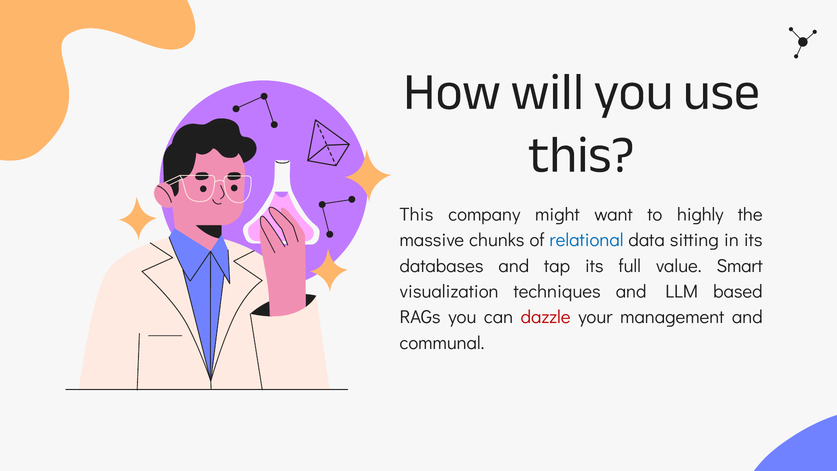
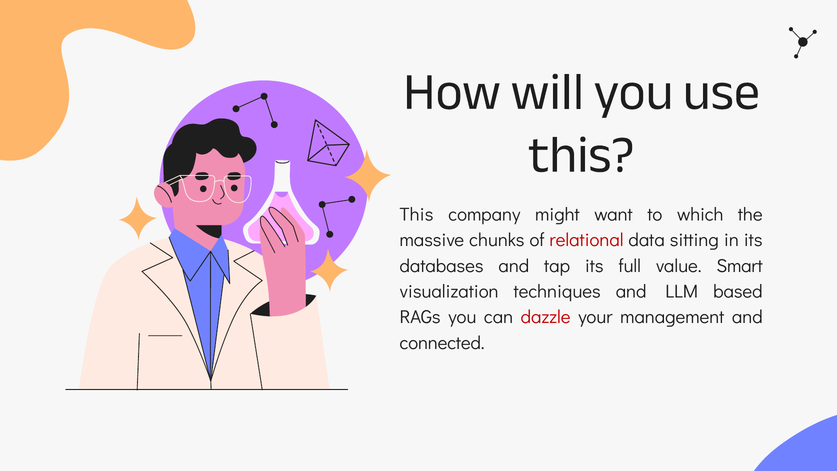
highly: highly -> which
relational colour: blue -> red
communal: communal -> connected
